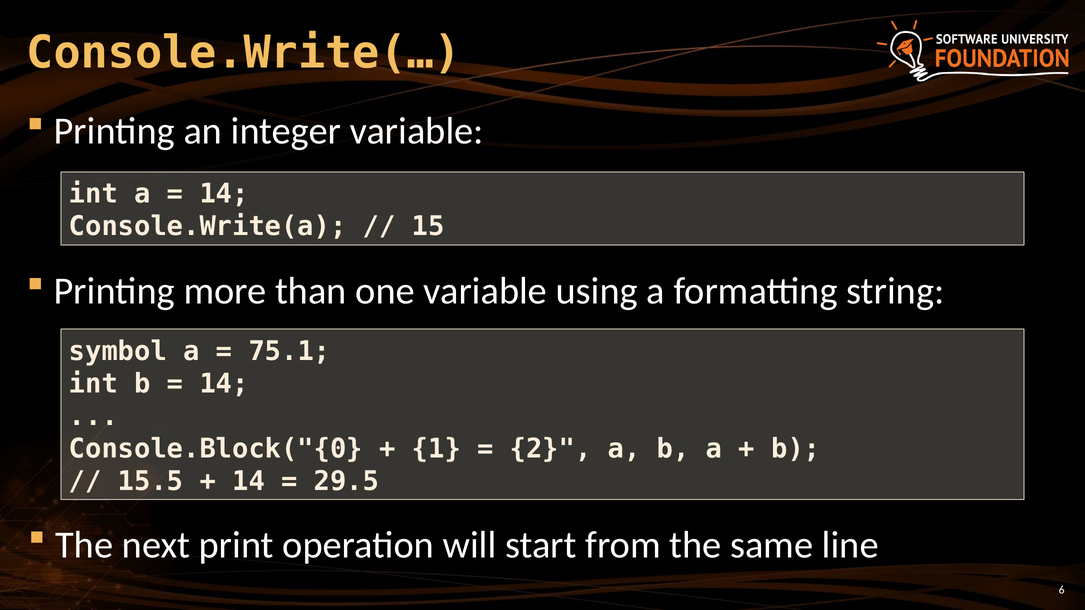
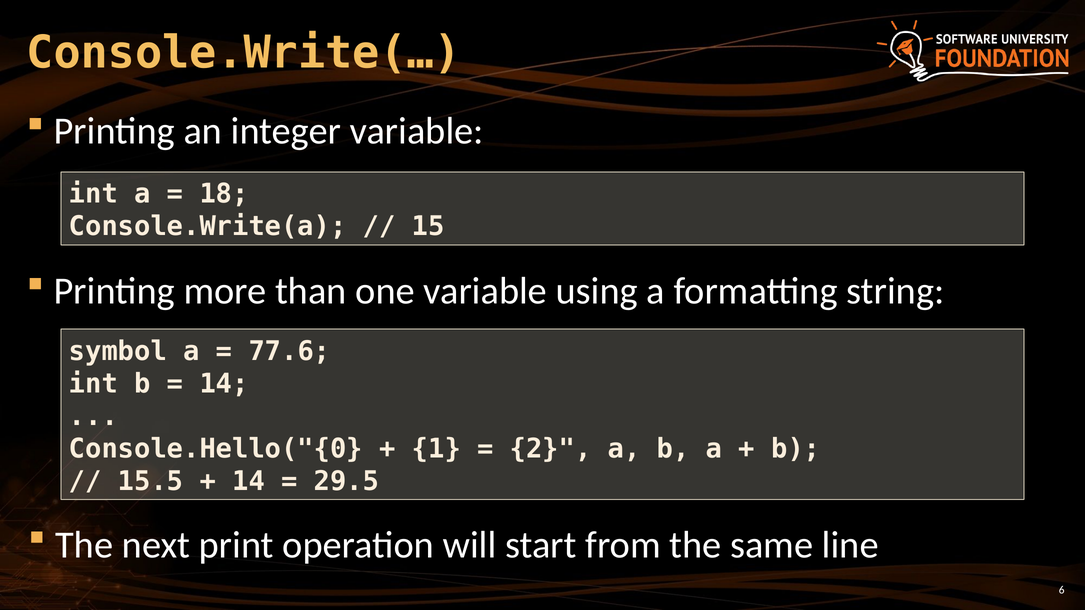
14 at (224, 194): 14 -> 18
75.1: 75.1 -> 77.6
Console.Block("{0: Console.Block("{0 -> Console.Hello("{0
